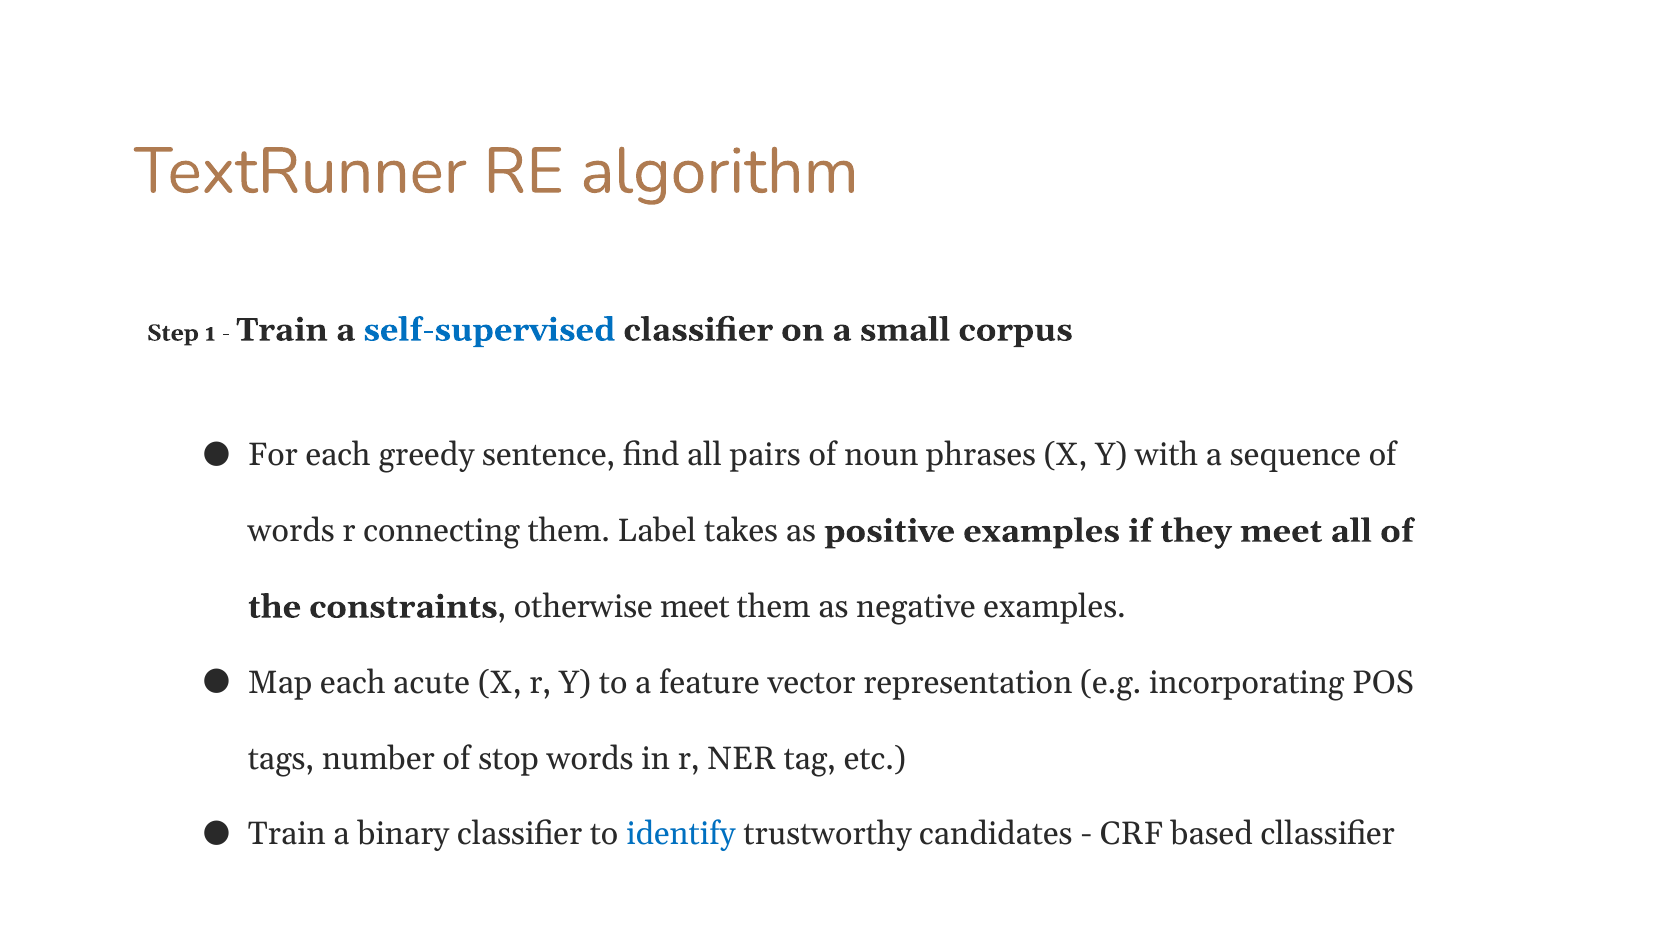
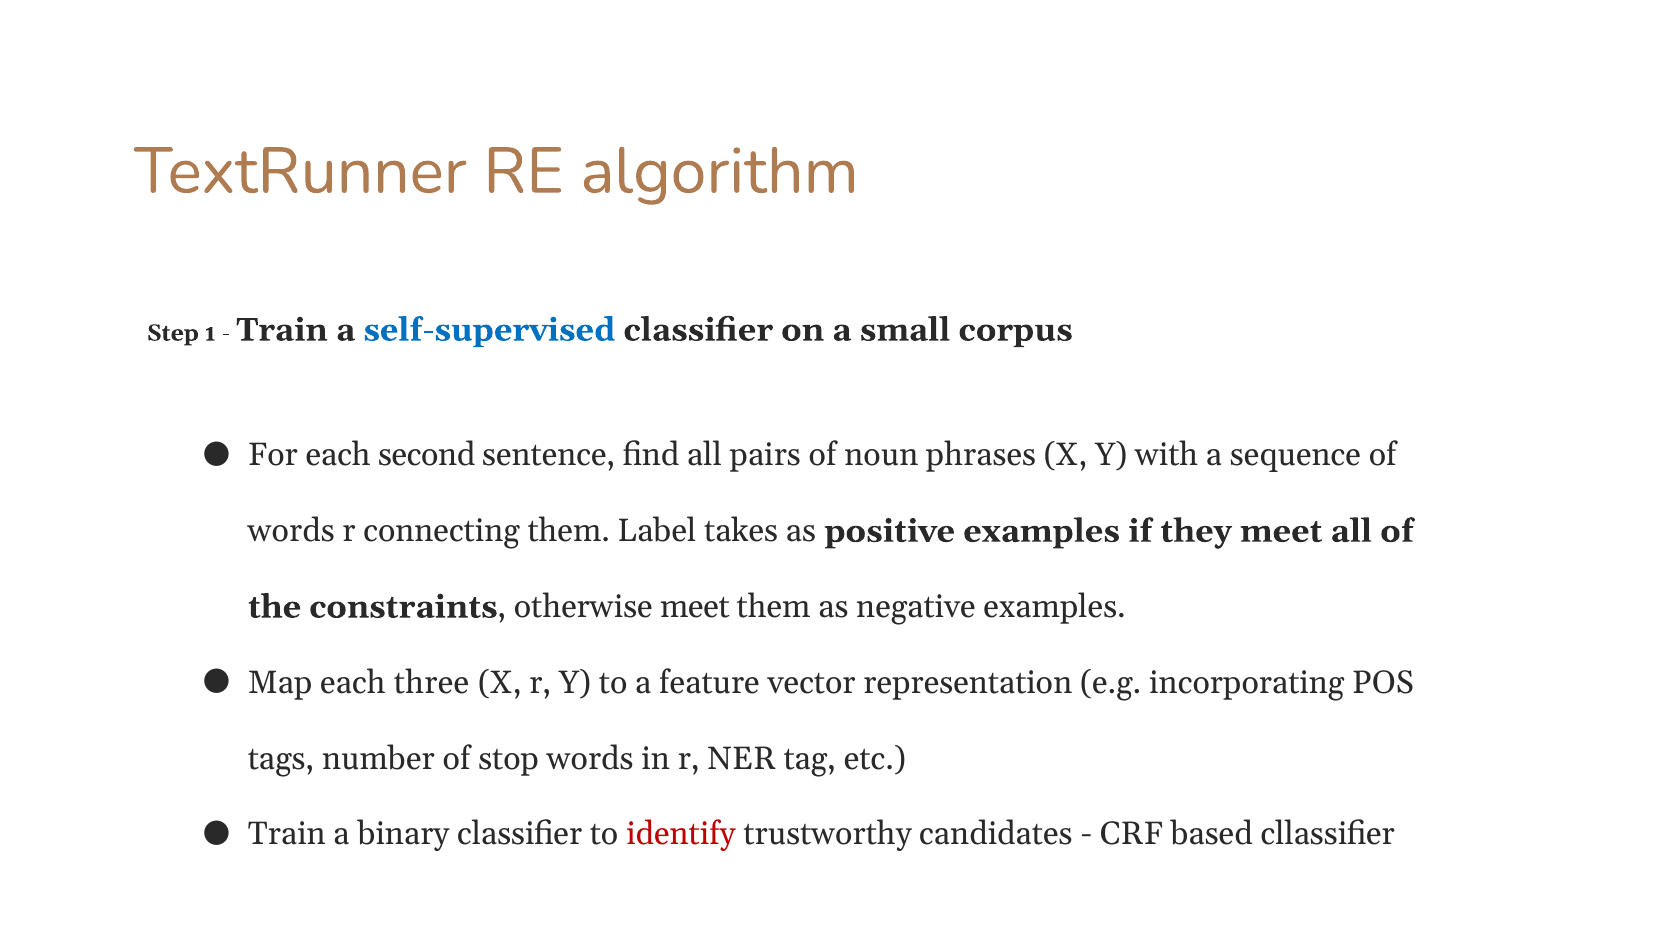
greedy: greedy -> second
acute: acute -> three
identify colour: blue -> red
